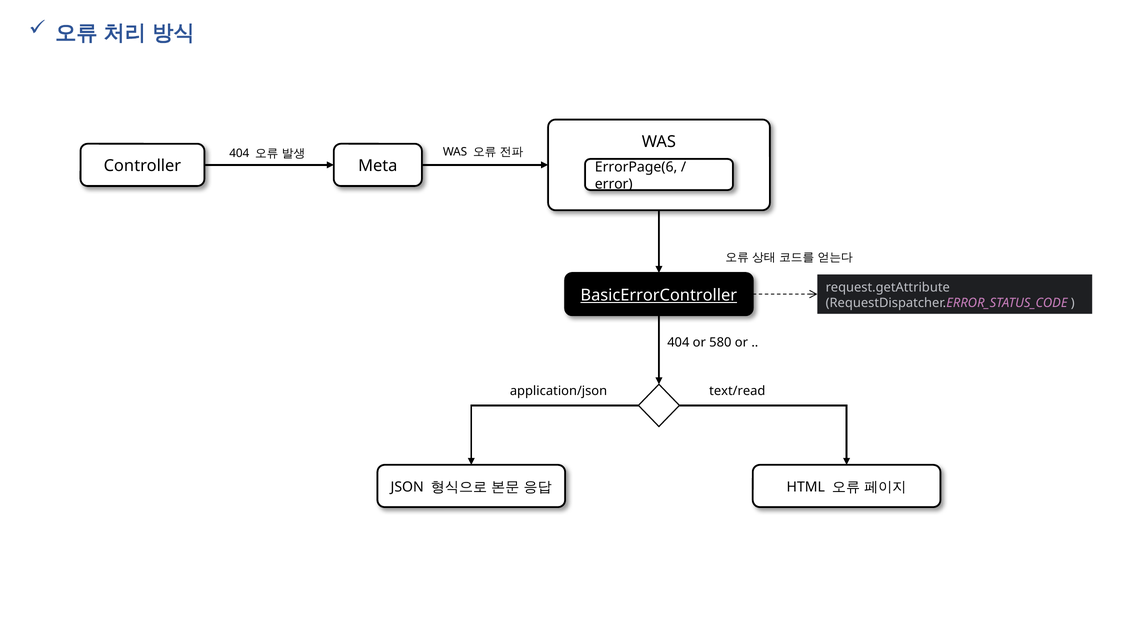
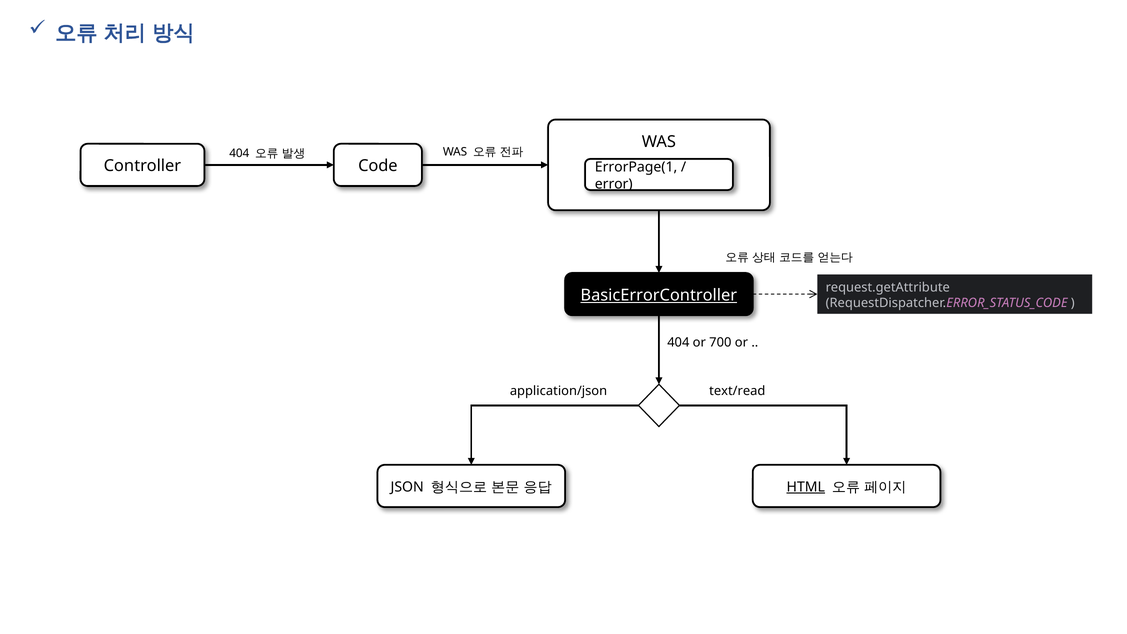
Meta: Meta -> Code
ErrorPage(6: ErrorPage(6 -> ErrorPage(1
580: 580 -> 700
HTML underline: none -> present
